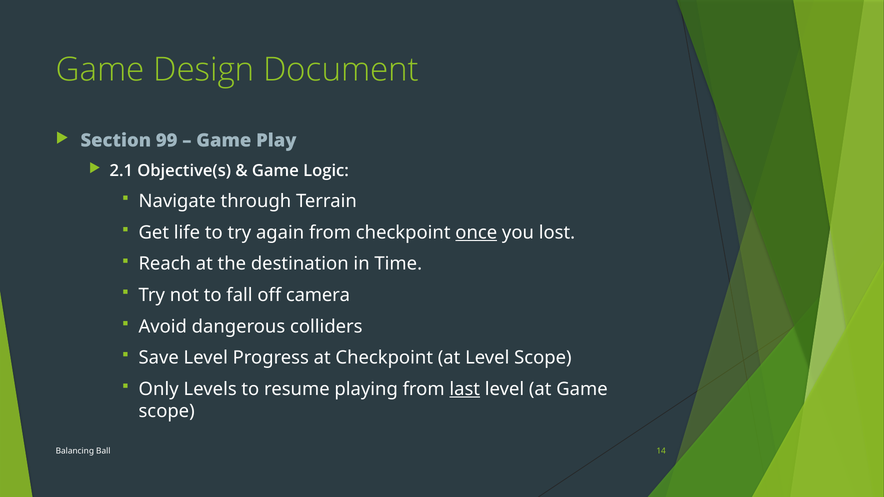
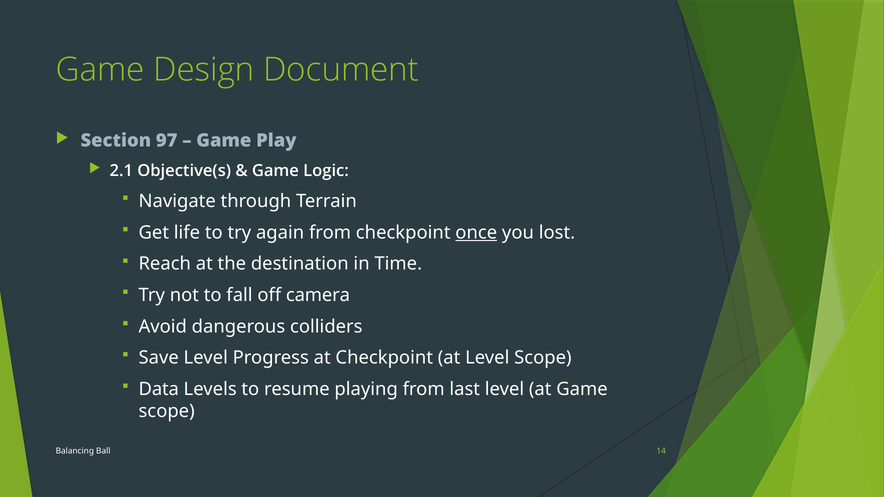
99: 99 -> 97
Only: Only -> Data
last underline: present -> none
